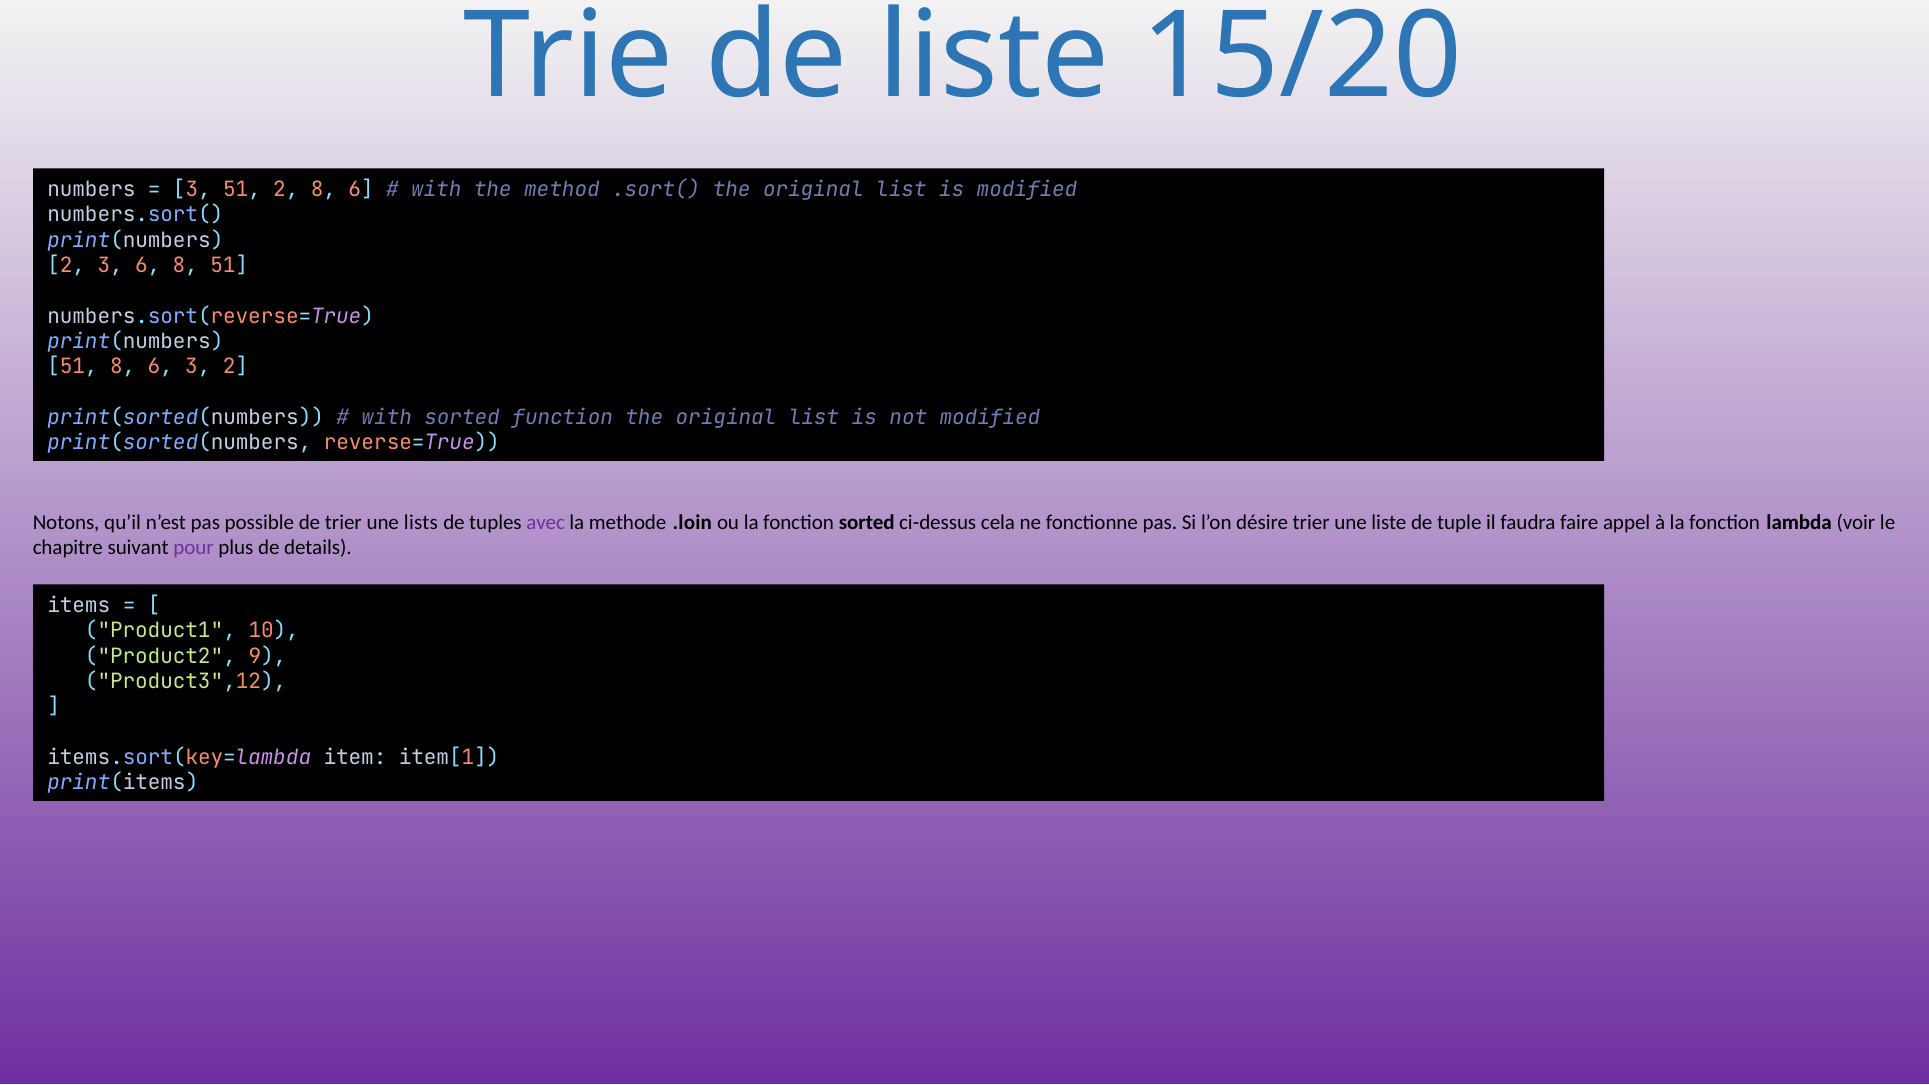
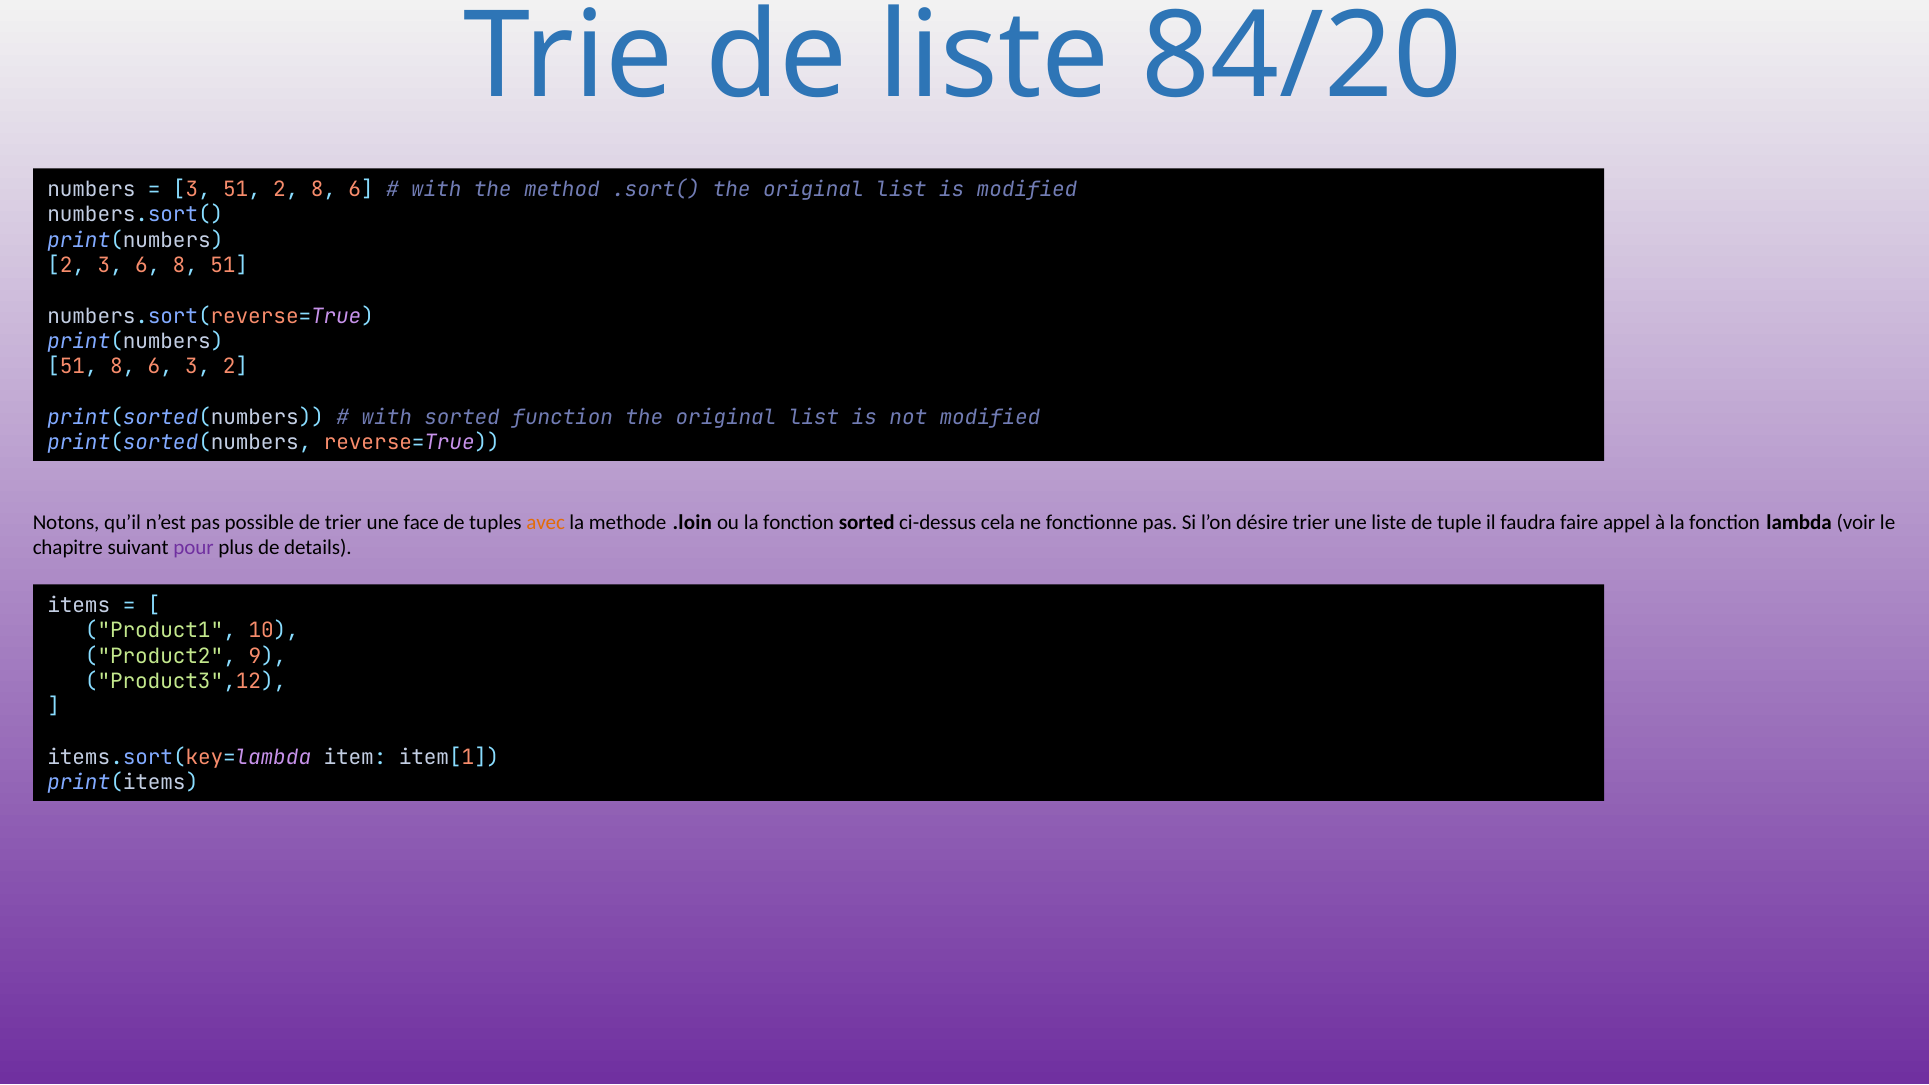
15/20: 15/20 -> 84/20
lists: lists -> face
avec colour: purple -> orange
